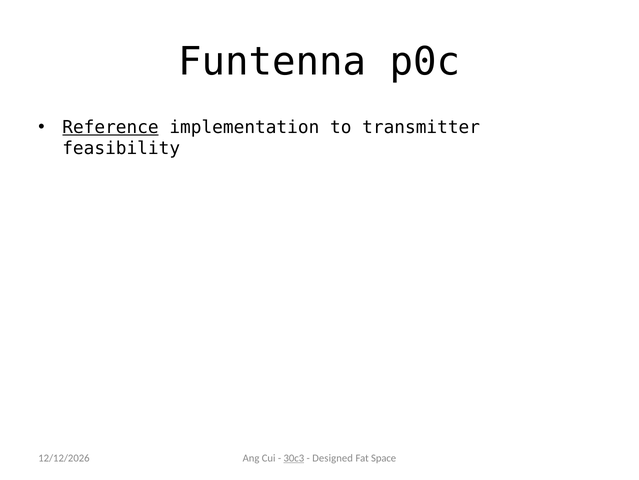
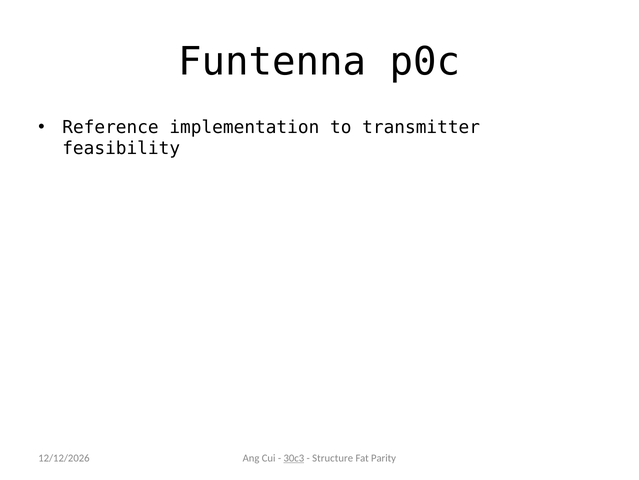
Reference underline: present -> none
Designed: Designed -> Structure
Space: Space -> Parity
